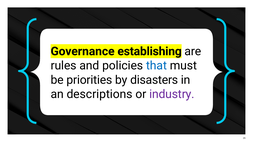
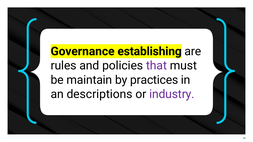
that colour: blue -> purple
priorities: priorities -> maintain
disasters: disasters -> practices
